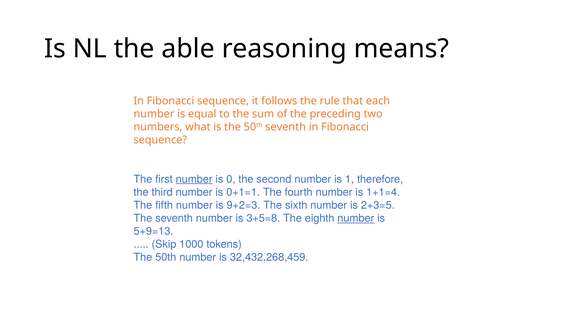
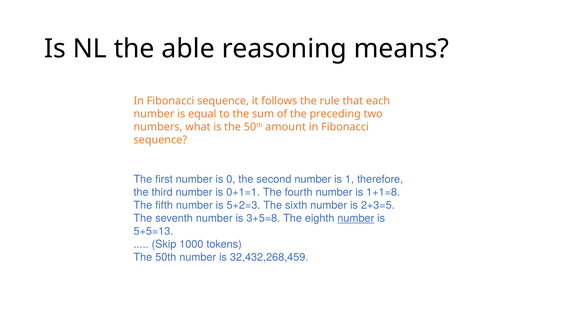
50th seventh: seventh -> amount
number at (194, 179) underline: present -> none
1+1=4: 1+1=4 -> 1+1=8
9+2=3: 9+2=3 -> 5+2=3
5+9=13: 5+9=13 -> 5+5=13
